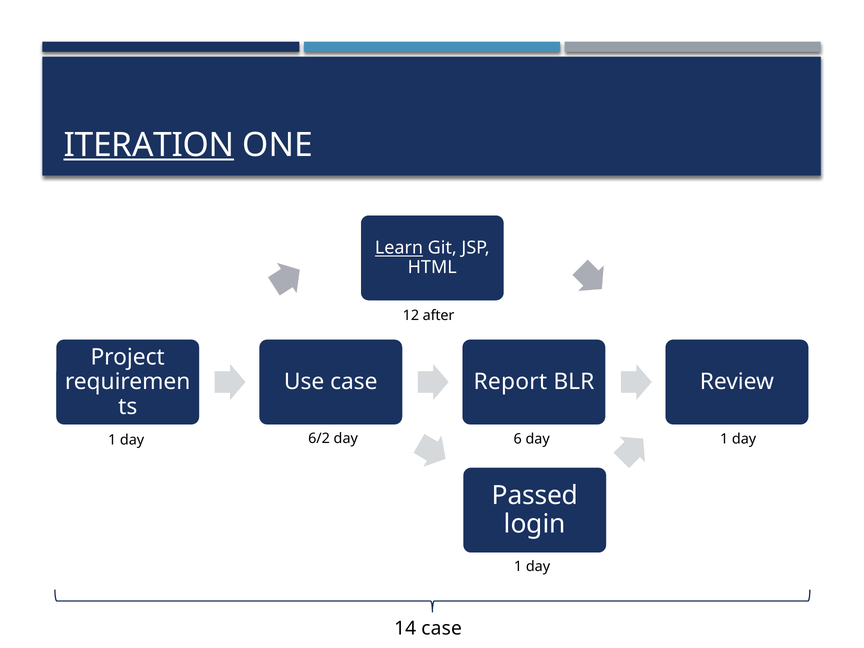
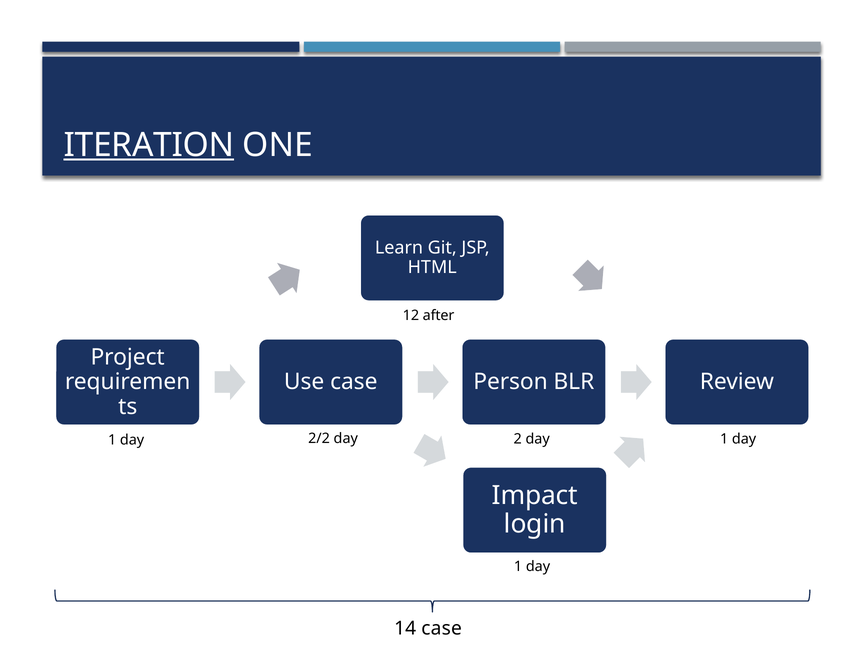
Learn underline: present -> none
Report: Report -> Person
6/2: 6/2 -> 2/2
6: 6 -> 2
Passed: Passed -> Impact
